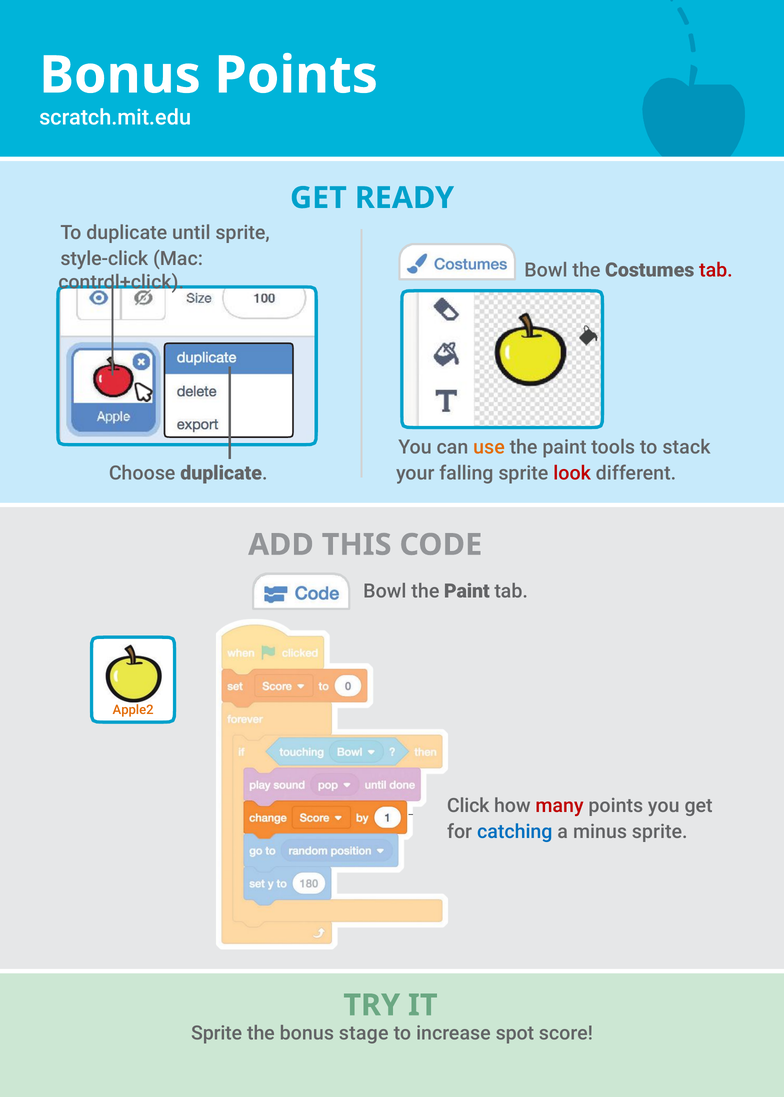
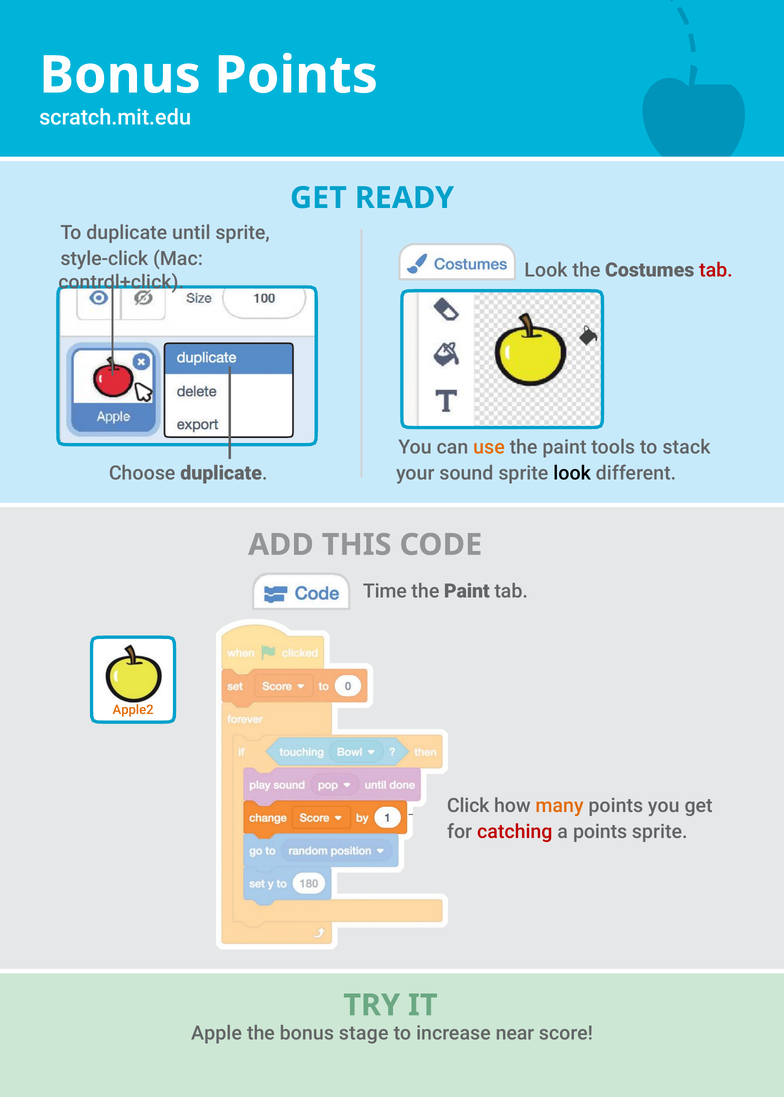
Bowl at (546, 270): Bowl -> Look
falling: falling -> sound
look at (572, 473) colour: red -> black
Bowl at (385, 592): Bowl -> Time
many colour: red -> orange
catching colour: blue -> red
a minus: minus -> points
Sprite at (217, 1034): Sprite -> Apple
spot: spot -> near
